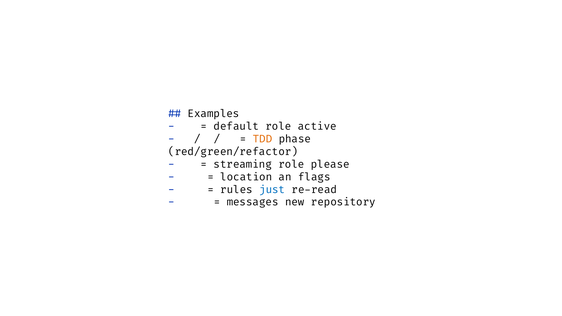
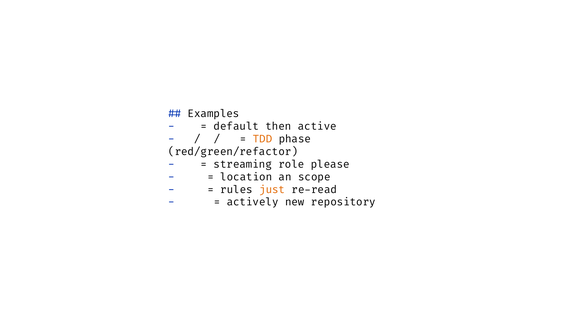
default role: role -> then
flags: flags -> scope
just colour: blue -> orange
messages: messages -> actively
